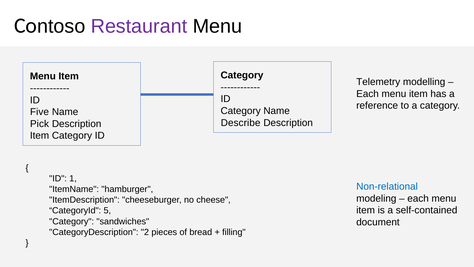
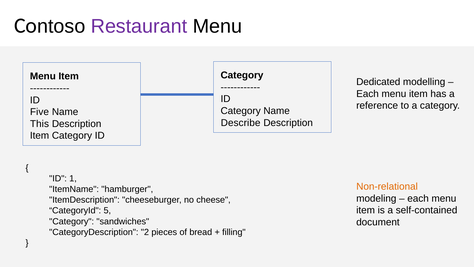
Telemetry: Telemetry -> Dedicated
Pick: Pick -> This
Non-relational colour: blue -> orange
